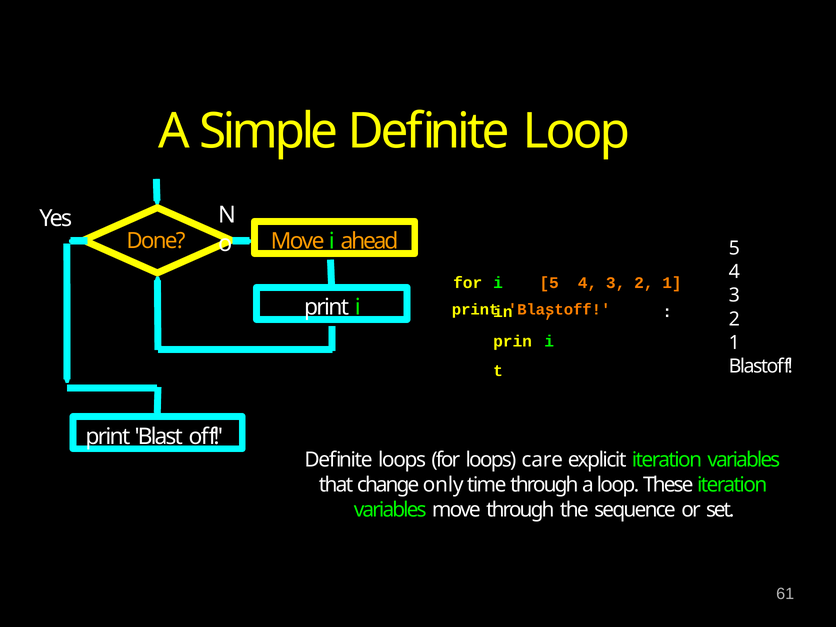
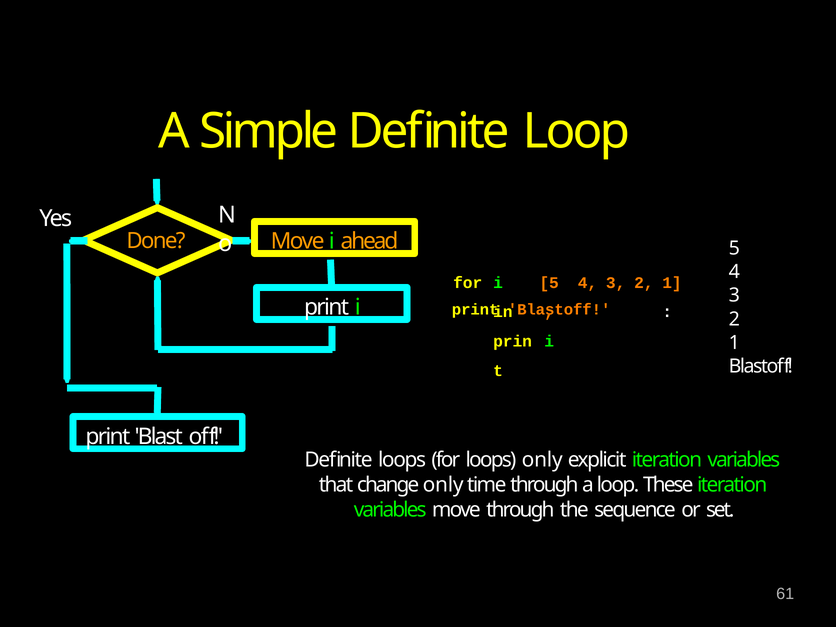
loops care: care -> only
